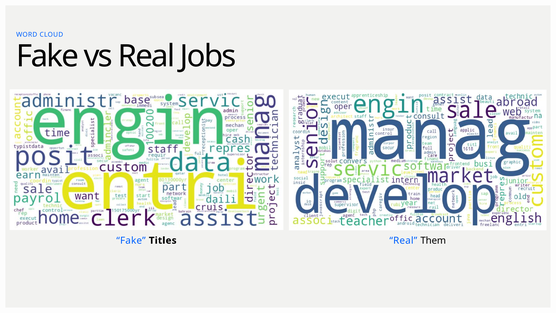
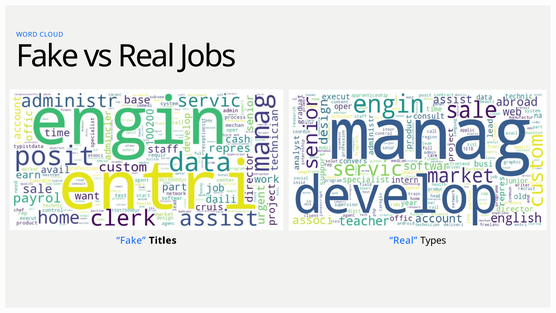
Them: Them -> Types
